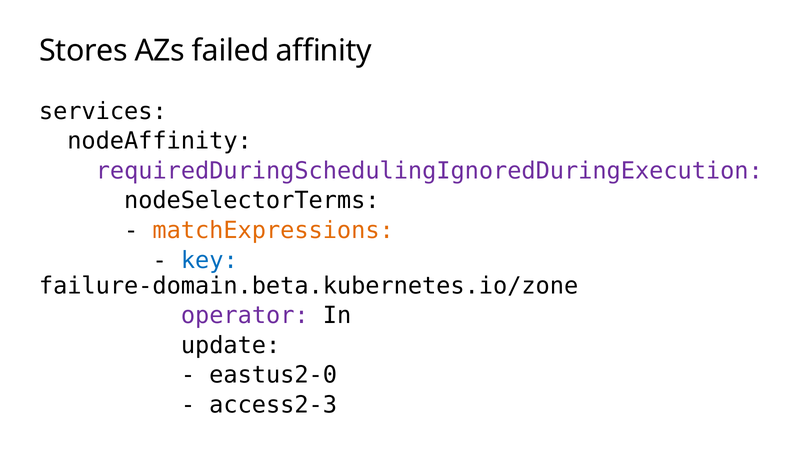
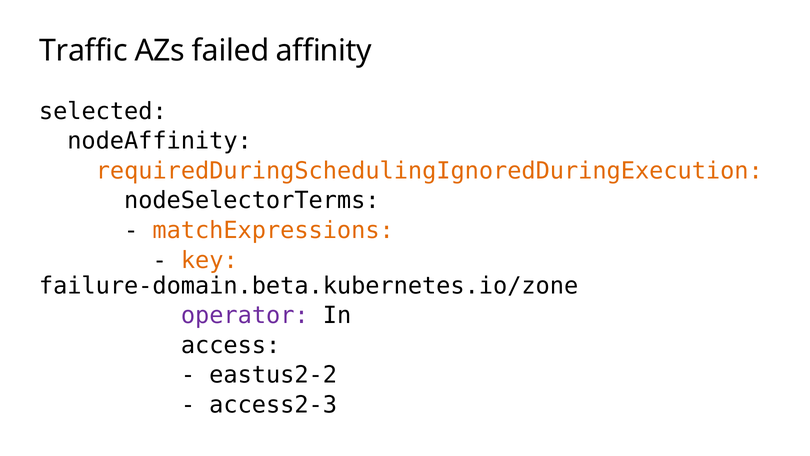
Stores: Stores -> Traffic
services: services -> selected
requiredDuringSchedulingIgnoredDuringExecution colour: purple -> orange
key colour: blue -> orange
update: update -> access
eastus2-0: eastus2-0 -> eastus2-2
